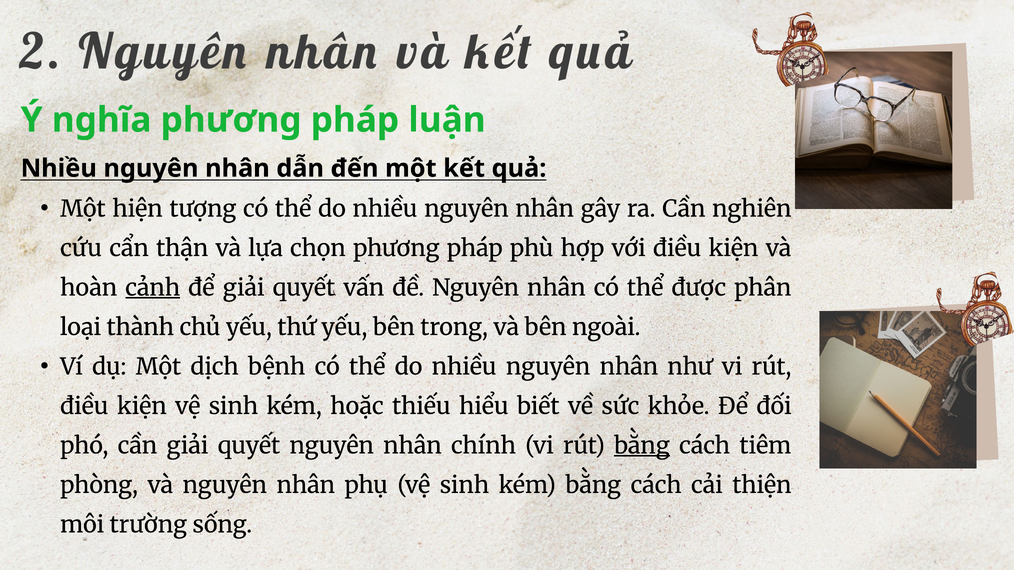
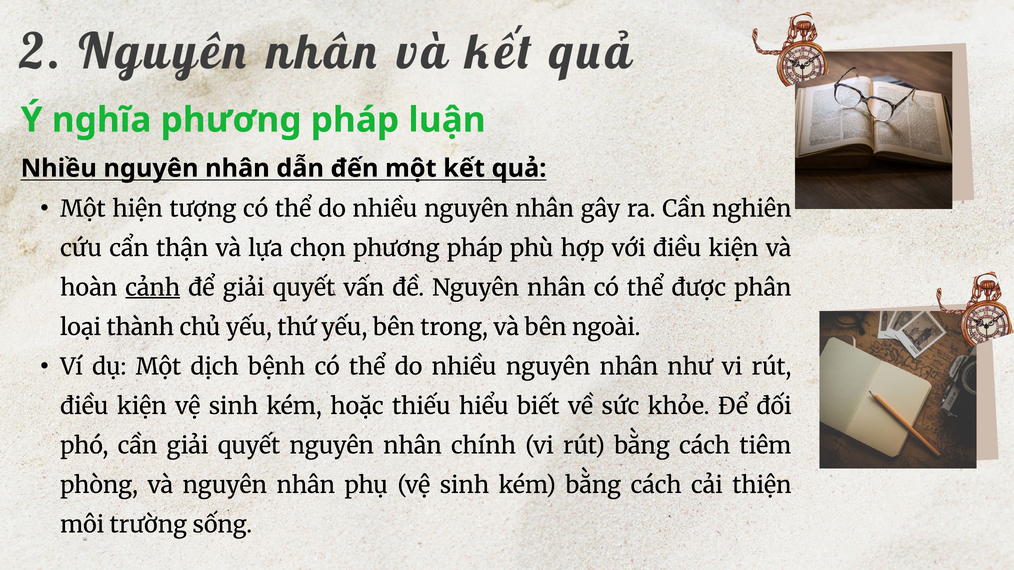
bằng at (642, 446) underline: present -> none
